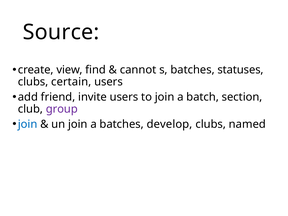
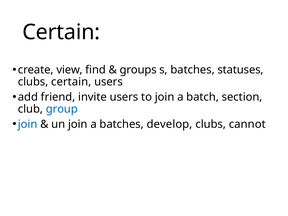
Source at (61, 32): Source -> Certain
cannot: cannot -> groups
group colour: purple -> blue
named: named -> cannot
